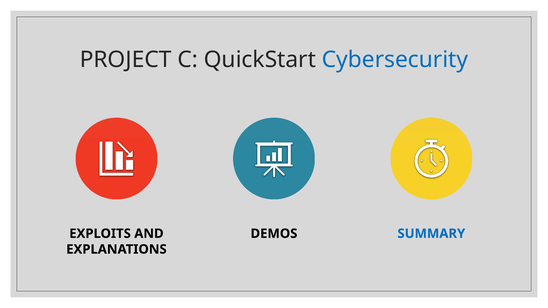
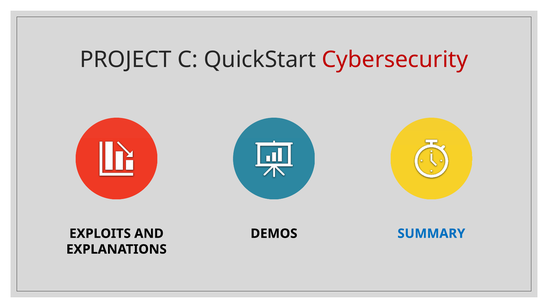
Cybersecurity colour: blue -> red
